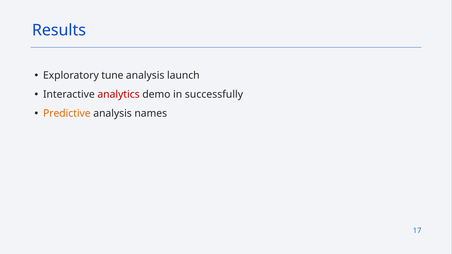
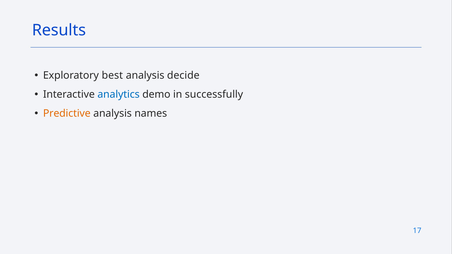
tune: tune -> best
launch: launch -> decide
analytics colour: red -> blue
